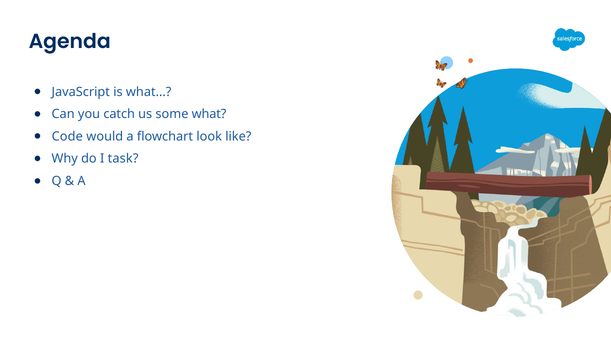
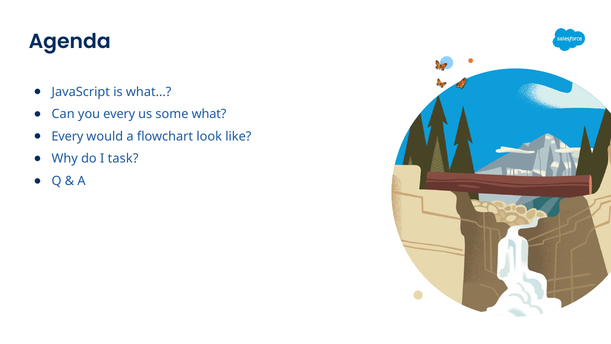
you catch: catch -> every
Code at (67, 136): Code -> Every
